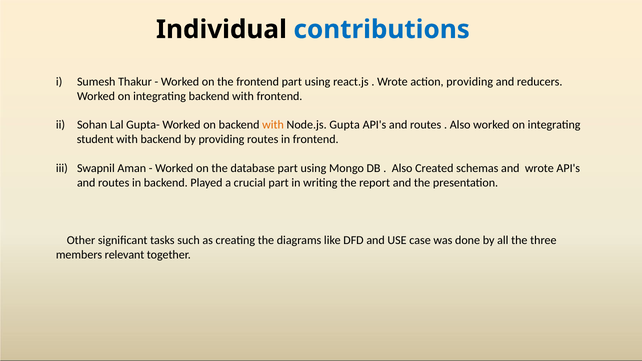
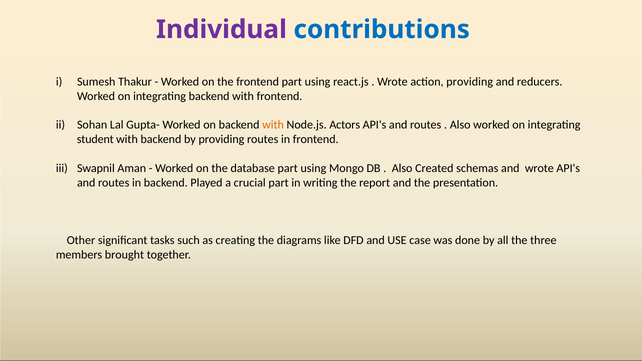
Individual colour: black -> purple
Gupta: Gupta -> Actors
relevant: relevant -> brought
